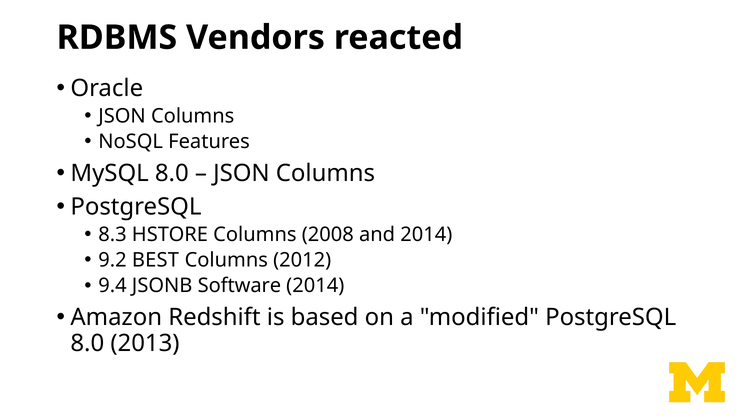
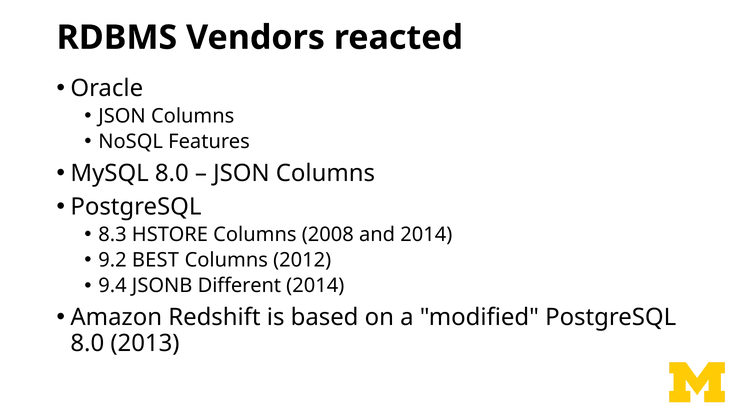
Software: Software -> Different
